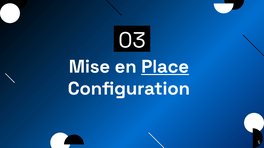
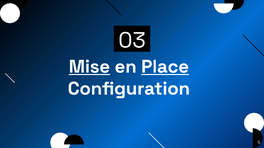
Mise underline: none -> present
